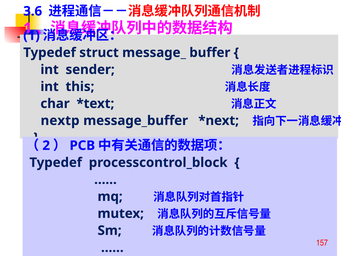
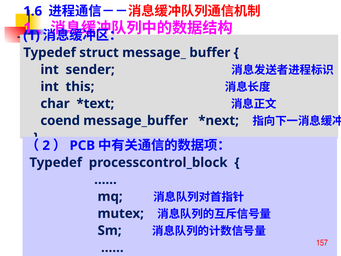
3.6: 3.6 -> 1.6
nextp: nextp -> coend
